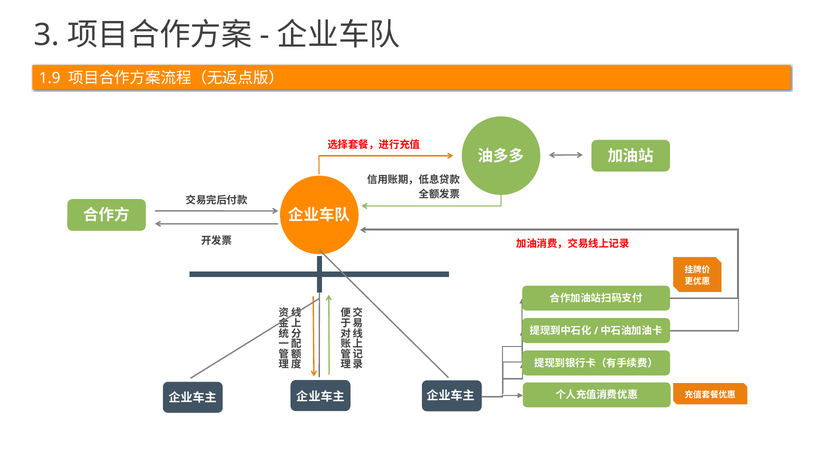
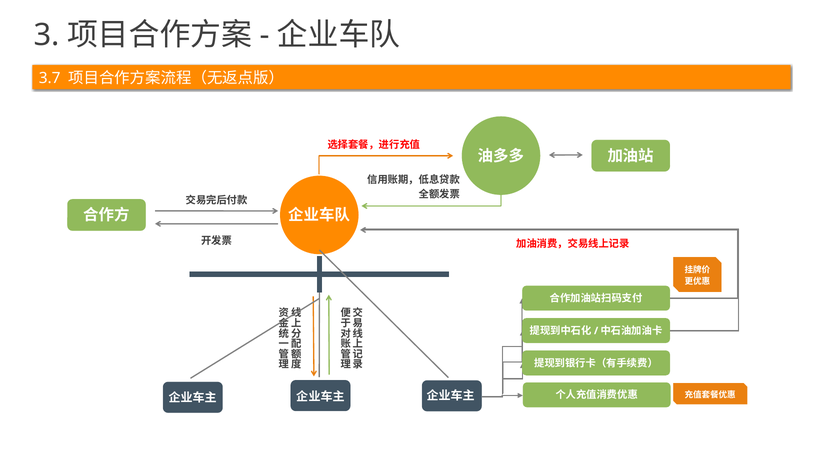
1.9: 1.9 -> 3.7
